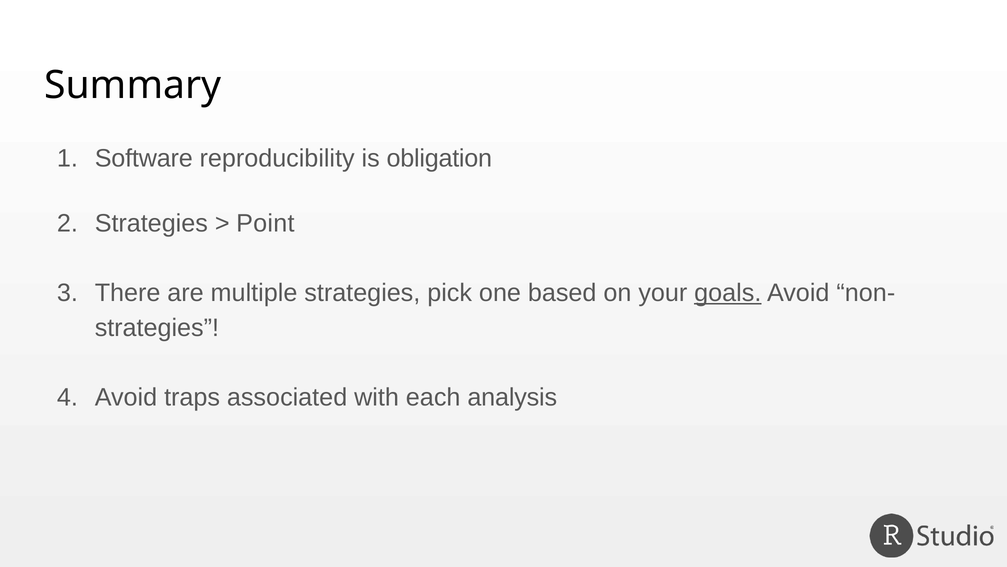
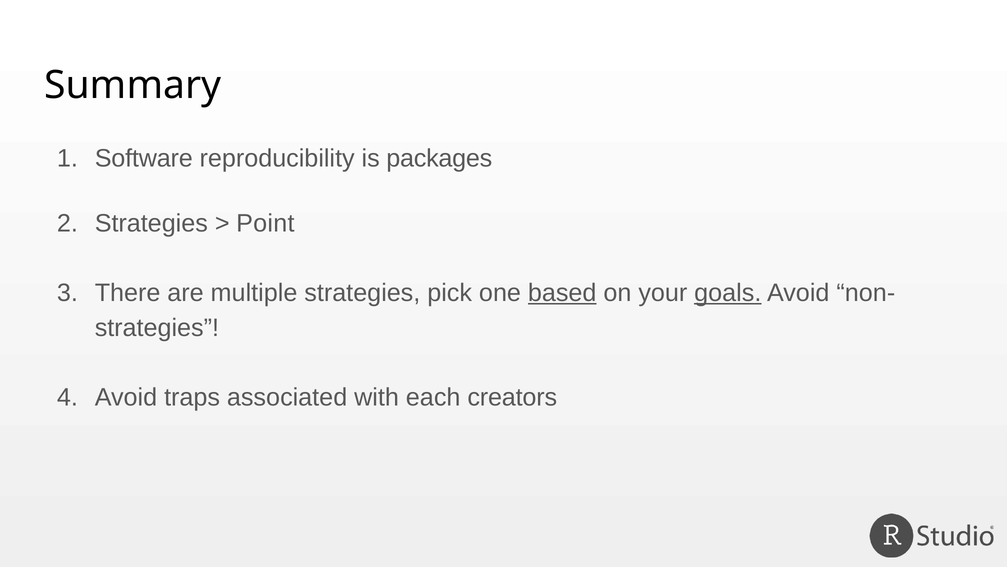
obligation: obligation -> packages
based underline: none -> present
analysis: analysis -> creators
